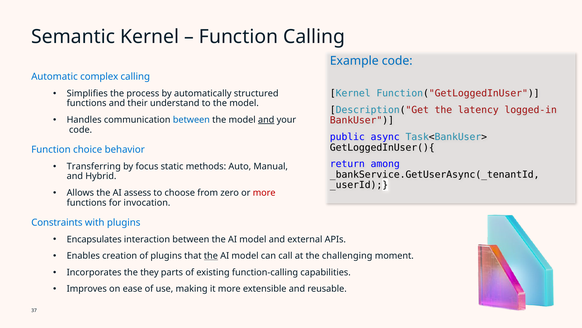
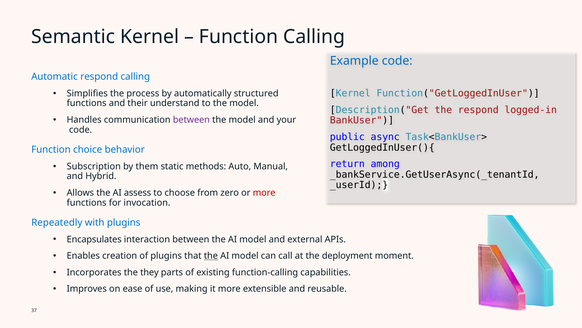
Automatic complex: complex -> respond
the latency: latency -> respond
between at (191, 120) colour: blue -> purple
and at (266, 120) underline: present -> none
Transferring: Transferring -> Subscription
focus: focus -> them
Constraints: Constraints -> Repeatedly
challenging: challenging -> deployment
